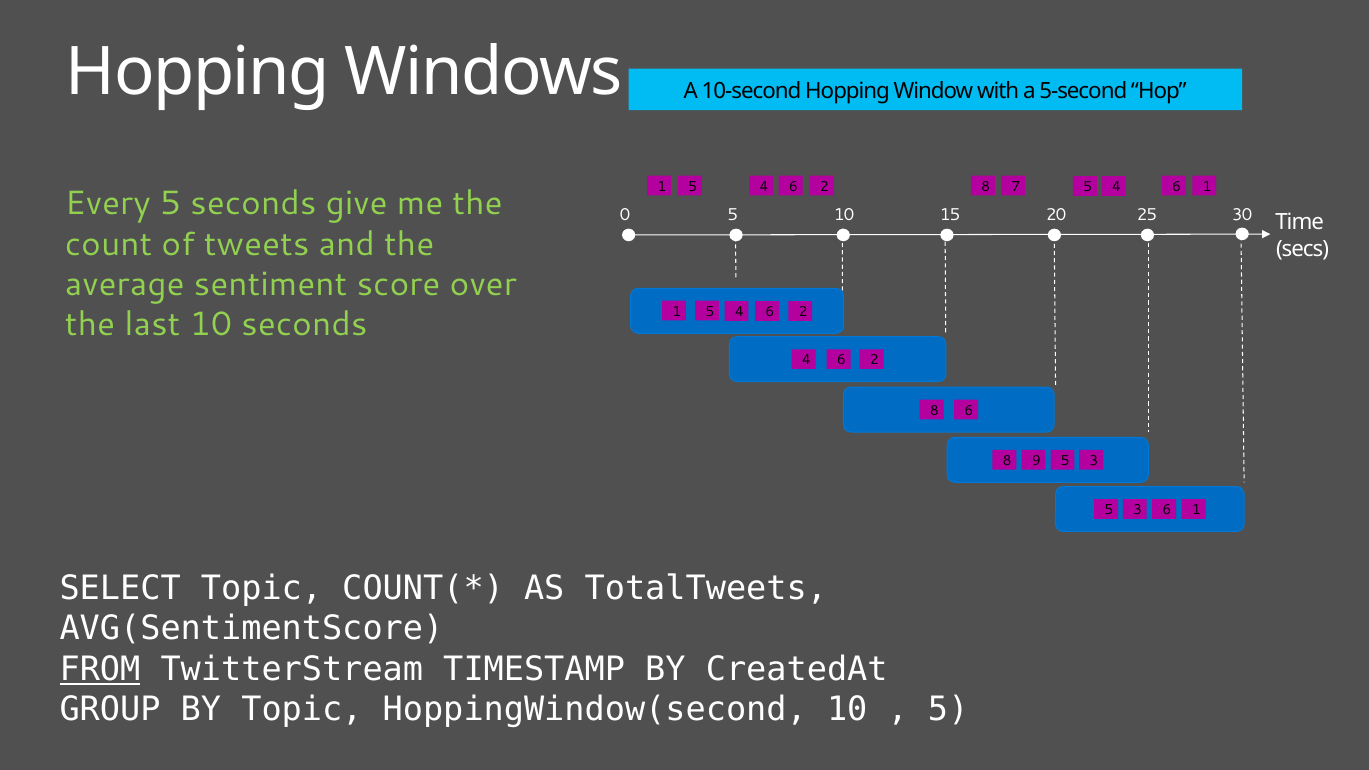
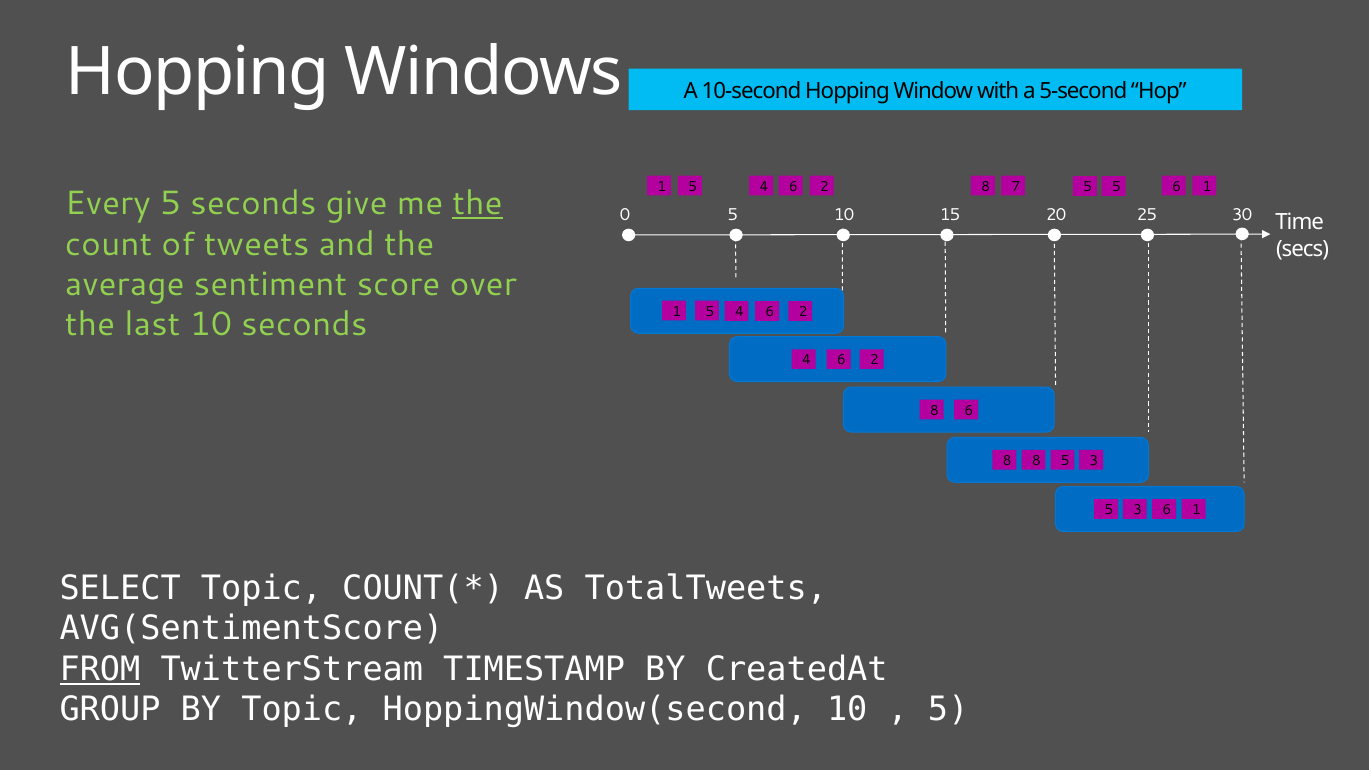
4 at (1116, 187): 4 -> 5
the at (478, 204) underline: none -> present
8 9: 9 -> 8
